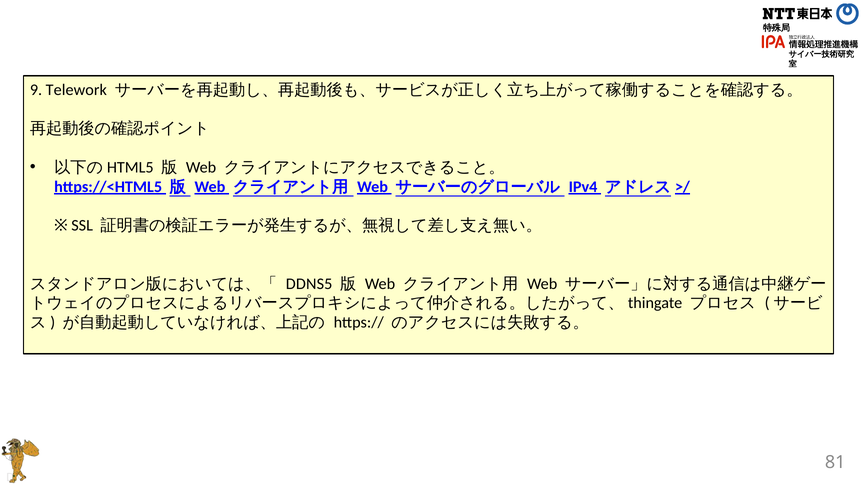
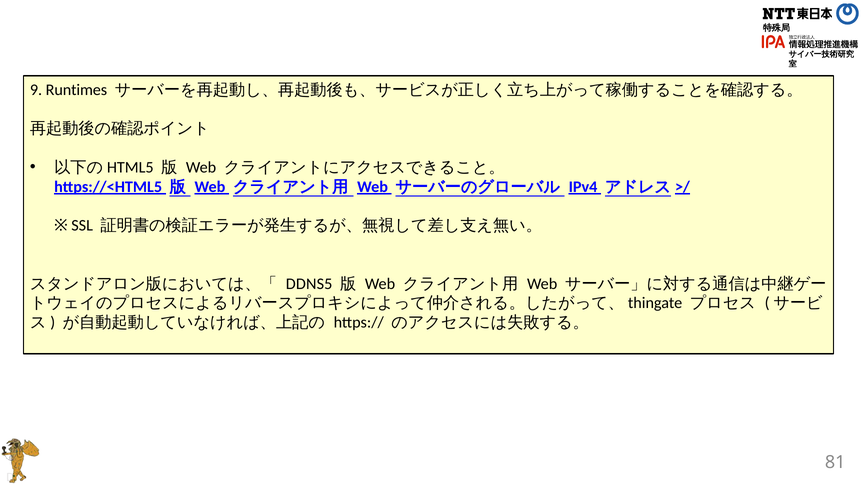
Telework: Telework -> Runtimes
